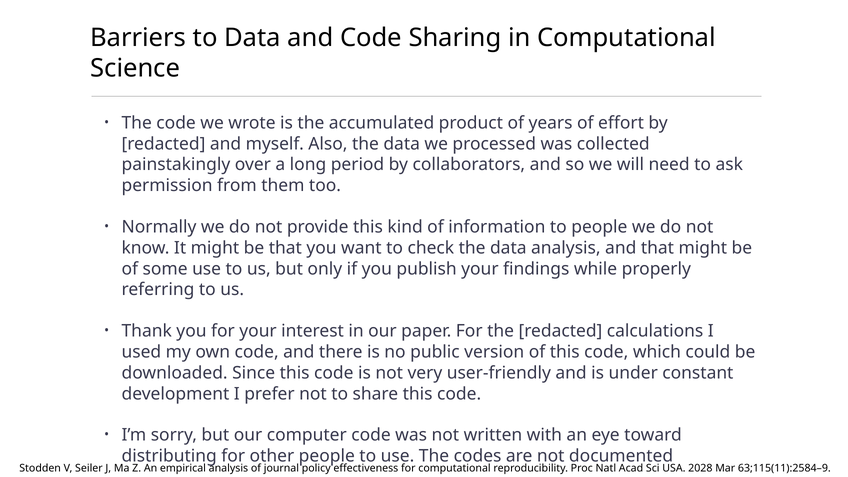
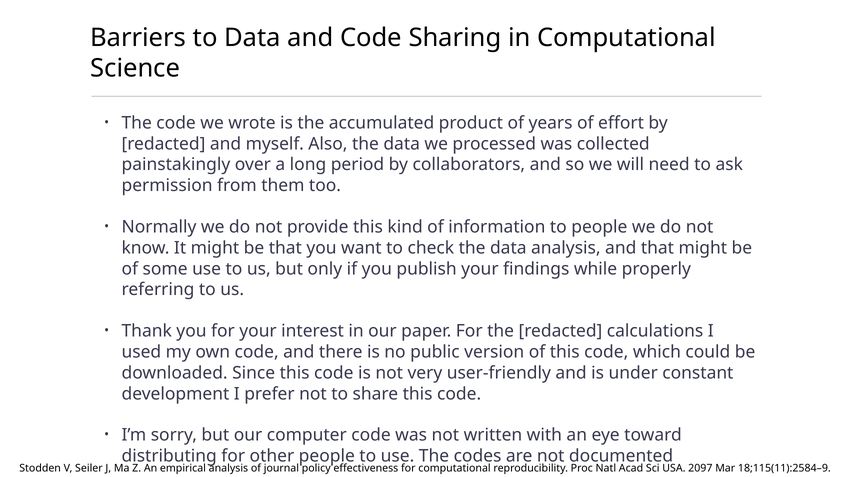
2028: 2028 -> 2097
63;115(11):2584–9: 63;115(11):2584–9 -> 18;115(11):2584–9
